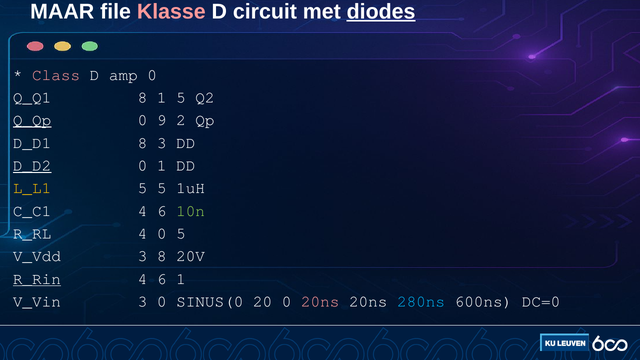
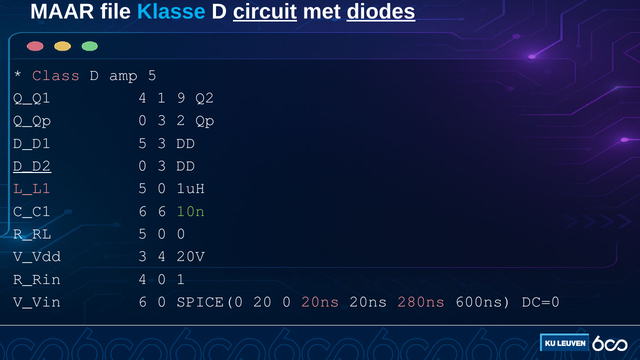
Klasse colour: pink -> light blue
circuit underline: none -> present
amp 0: 0 -> 5
Q_Q1 8: 8 -> 4
1 5: 5 -> 9
Q_Qp underline: present -> none
9 at (162, 120): 9 -> 3
D_D1 8: 8 -> 5
1 at (162, 165): 1 -> 3
L_L1 colour: yellow -> pink
5 at (162, 188): 5 -> 0
C_C1 4: 4 -> 6
R_RL 4: 4 -> 5
0 5: 5 -> 0
3 8: 8 -> 4
R_Rin underline: present -> none
6 at (162, 279): 6 -> 0
V_Vin 3: 3 -> 6
SINUS(0: SINUS(0 -> SPICE(0
280ns colour: light blue -> pink
